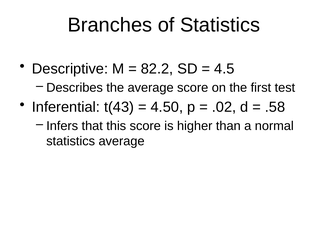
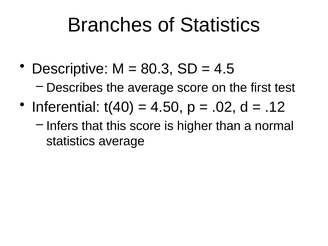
82.2: 82.2 -> 80.3
t(43: t(43 -> t(40
.58: .58 -> .12
